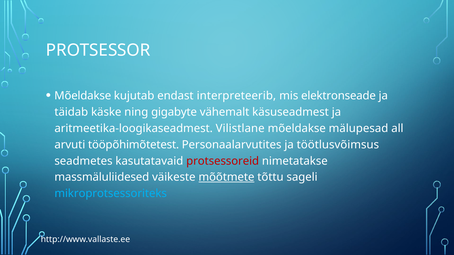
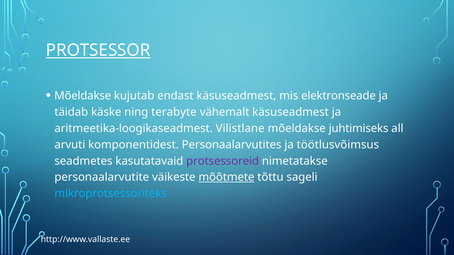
PROTSESSOR underline: none -> present
endast interpreteerib: interpreteerib -> käsuseadmest
gigabyte: gigabyte -> terabyte
mälupesad: mälupesad -> juhtimiseks
tööpõhimõtetest: tööpõhimõtetest -> komponentidest
protsessoreid colour: red -> purple
massmäluliidesed: massmäluliidesed -> personaalarvutite
